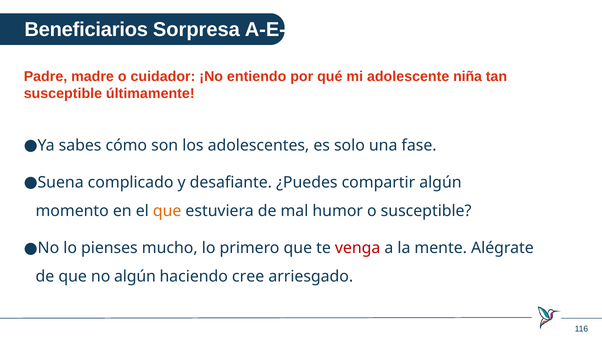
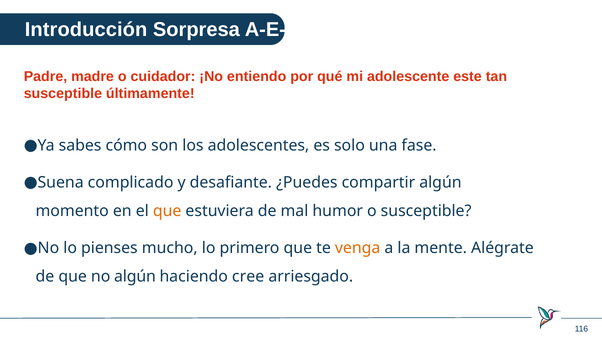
Beneficiarios: Beneficiarios -> Introducción
niña: niña -> este
venga colour: red -> orange
